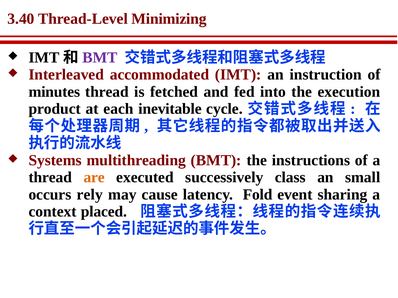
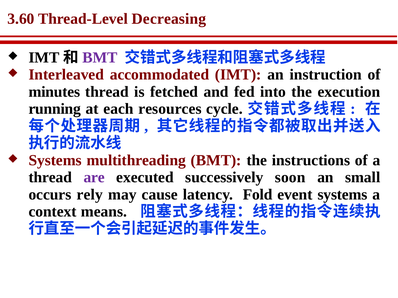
3.40: 3.40 -> 3.60
Minimizing: Minimizing -> Decreasing
product: product -> running
inevitable: inevitable -> resources
are colour: orange -> purple
class: class -> soon
event sharing: sharing -> systems
placed: placed -> means
